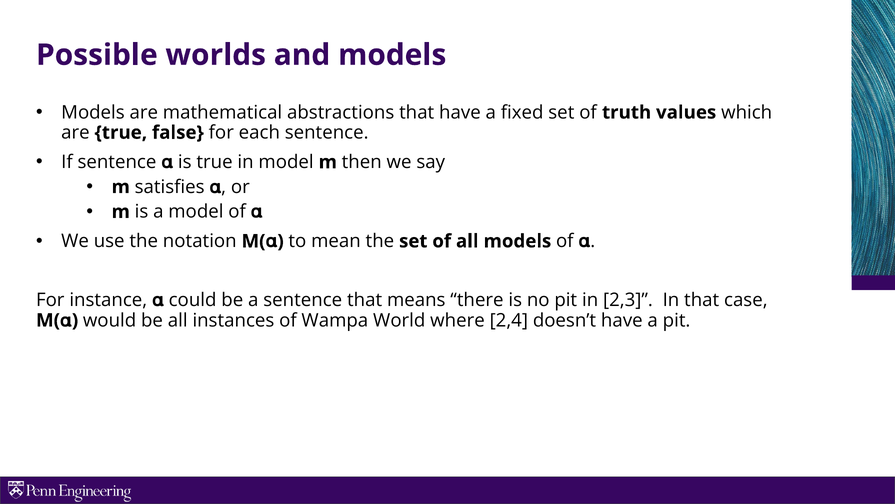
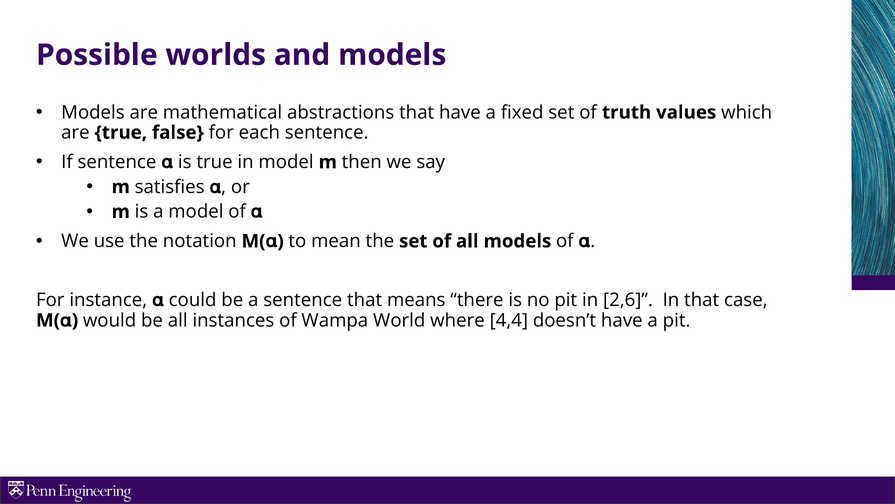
2,3: 2,3 -> 2,6
2,4: 2,4 -> 4,4
